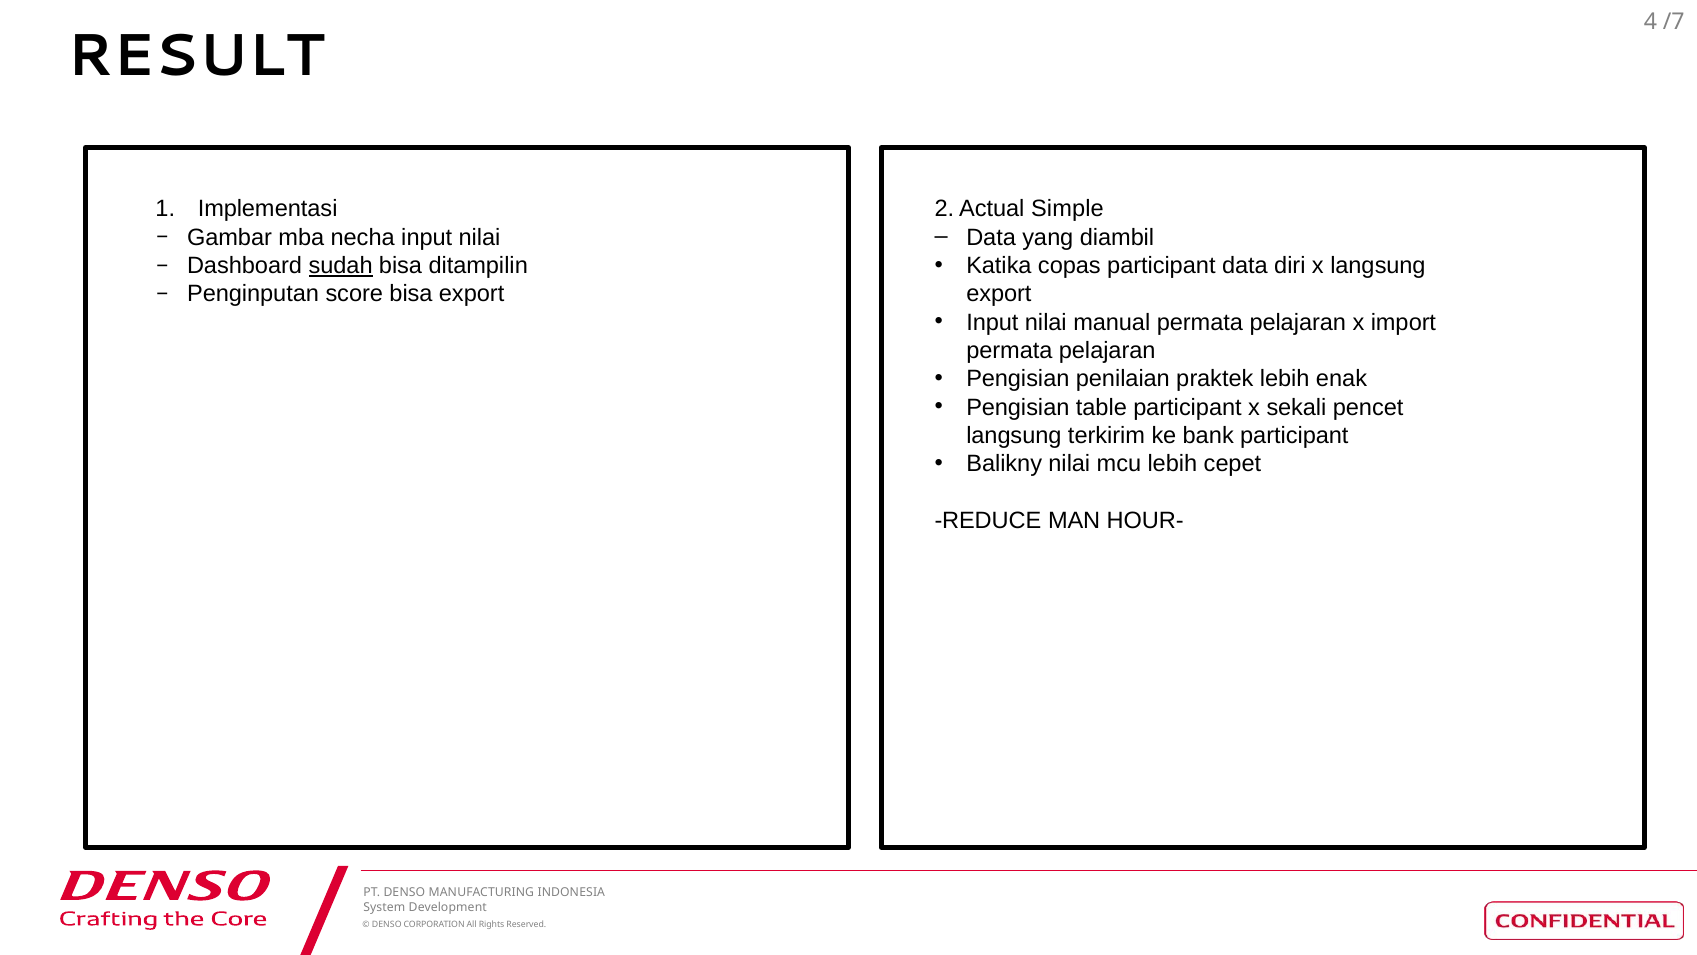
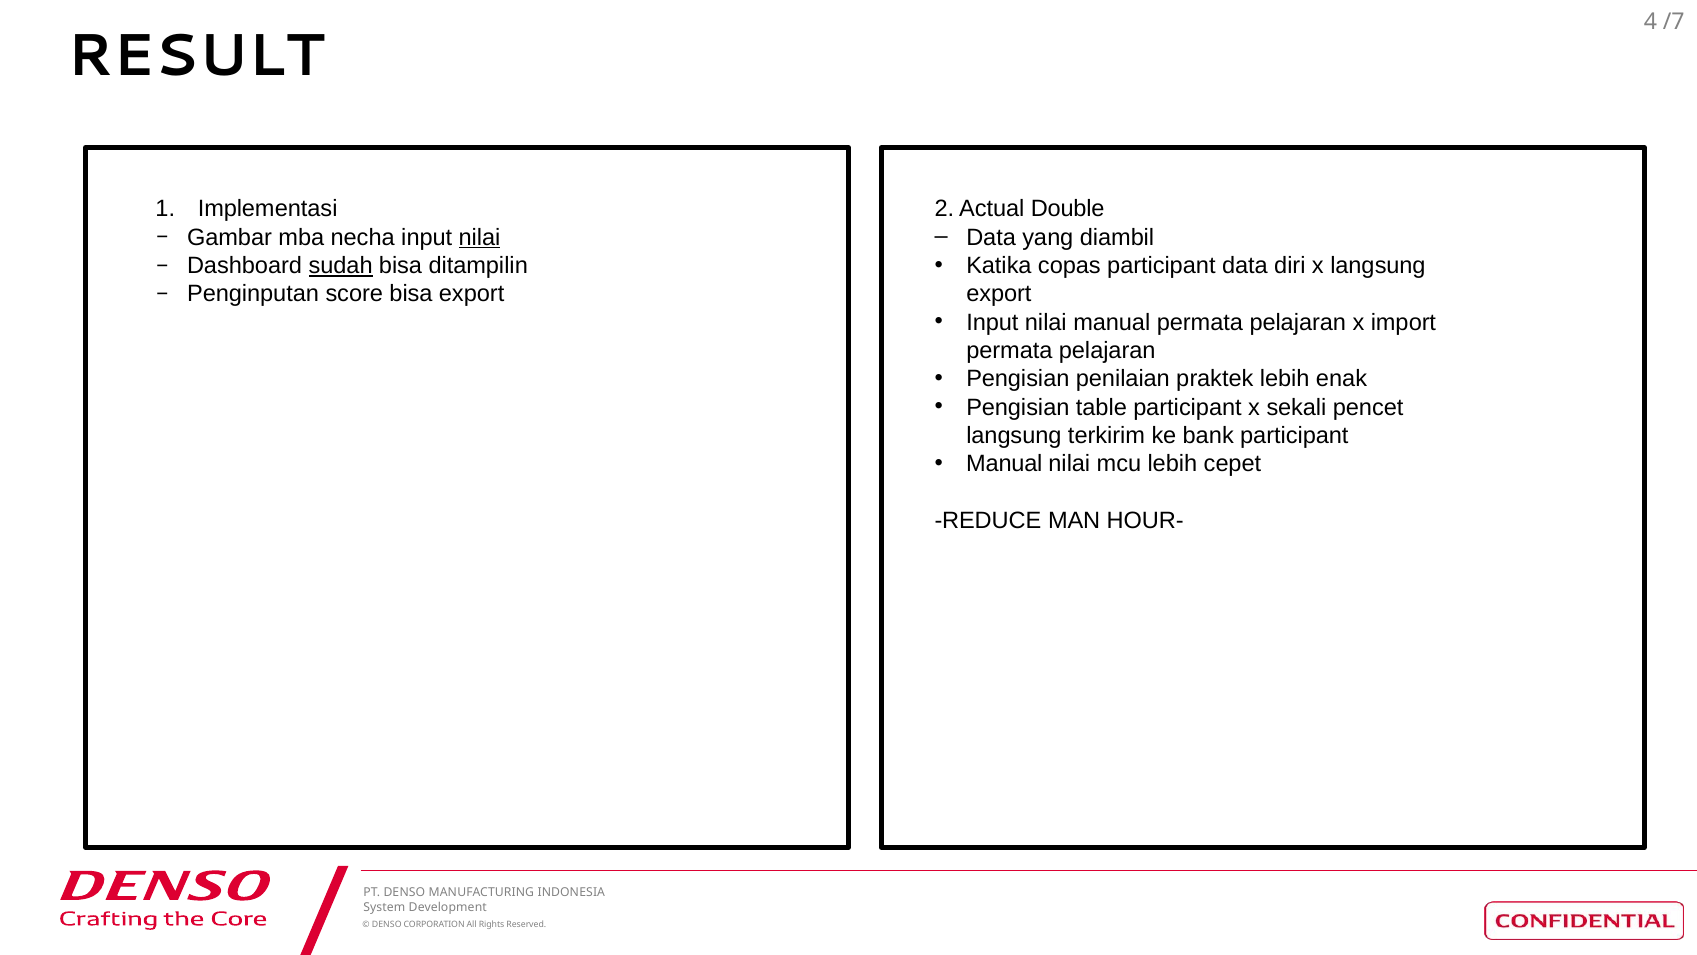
Simple: Simple -> Double
nilai at (479, 237) underline: none -> present
Balikny at (1004, 464): Balikny -> Manual
